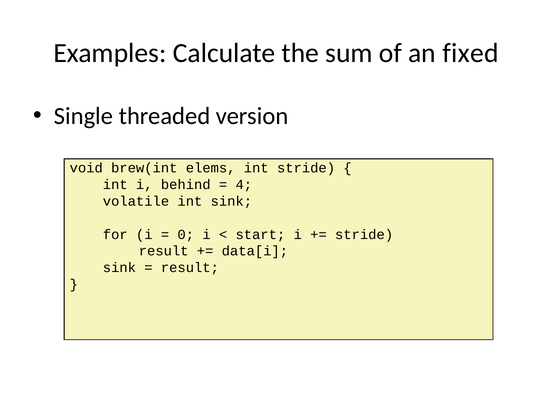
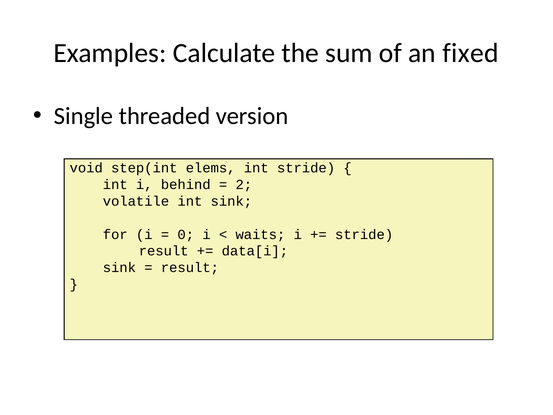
brew(int: brew(int -> step(int
4: 4 -> 2
start: start -> waits
